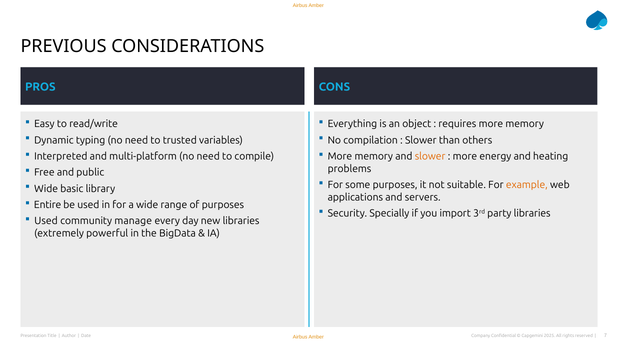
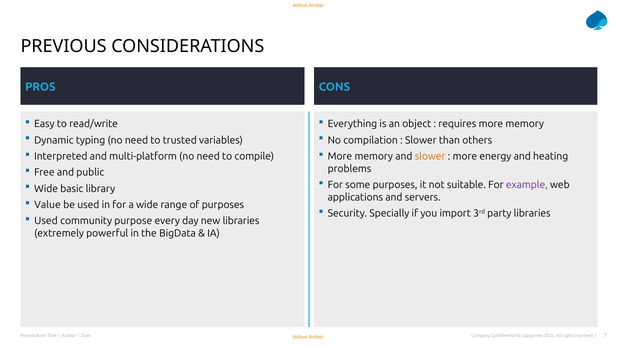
example colour: orange -> purple
Entire: Entire -> Value
manage: manage -> purpose
